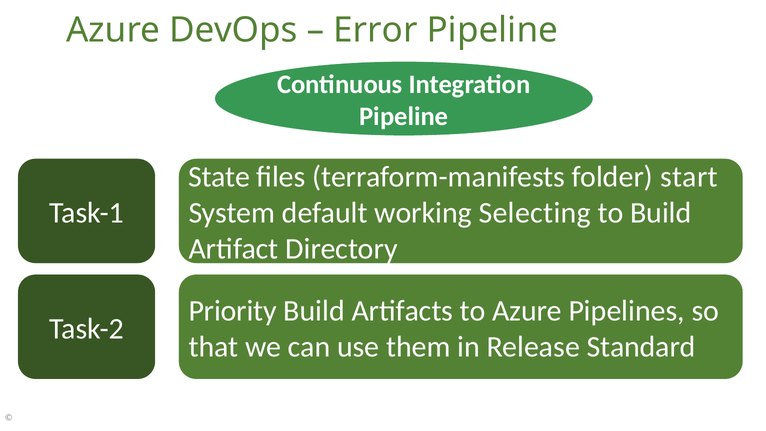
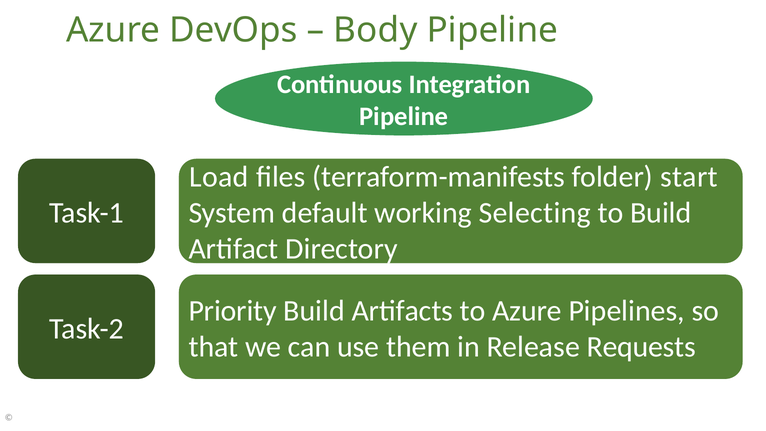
Error: Error -> Body
State: State -> Load
Standard: Standard -> Requests
